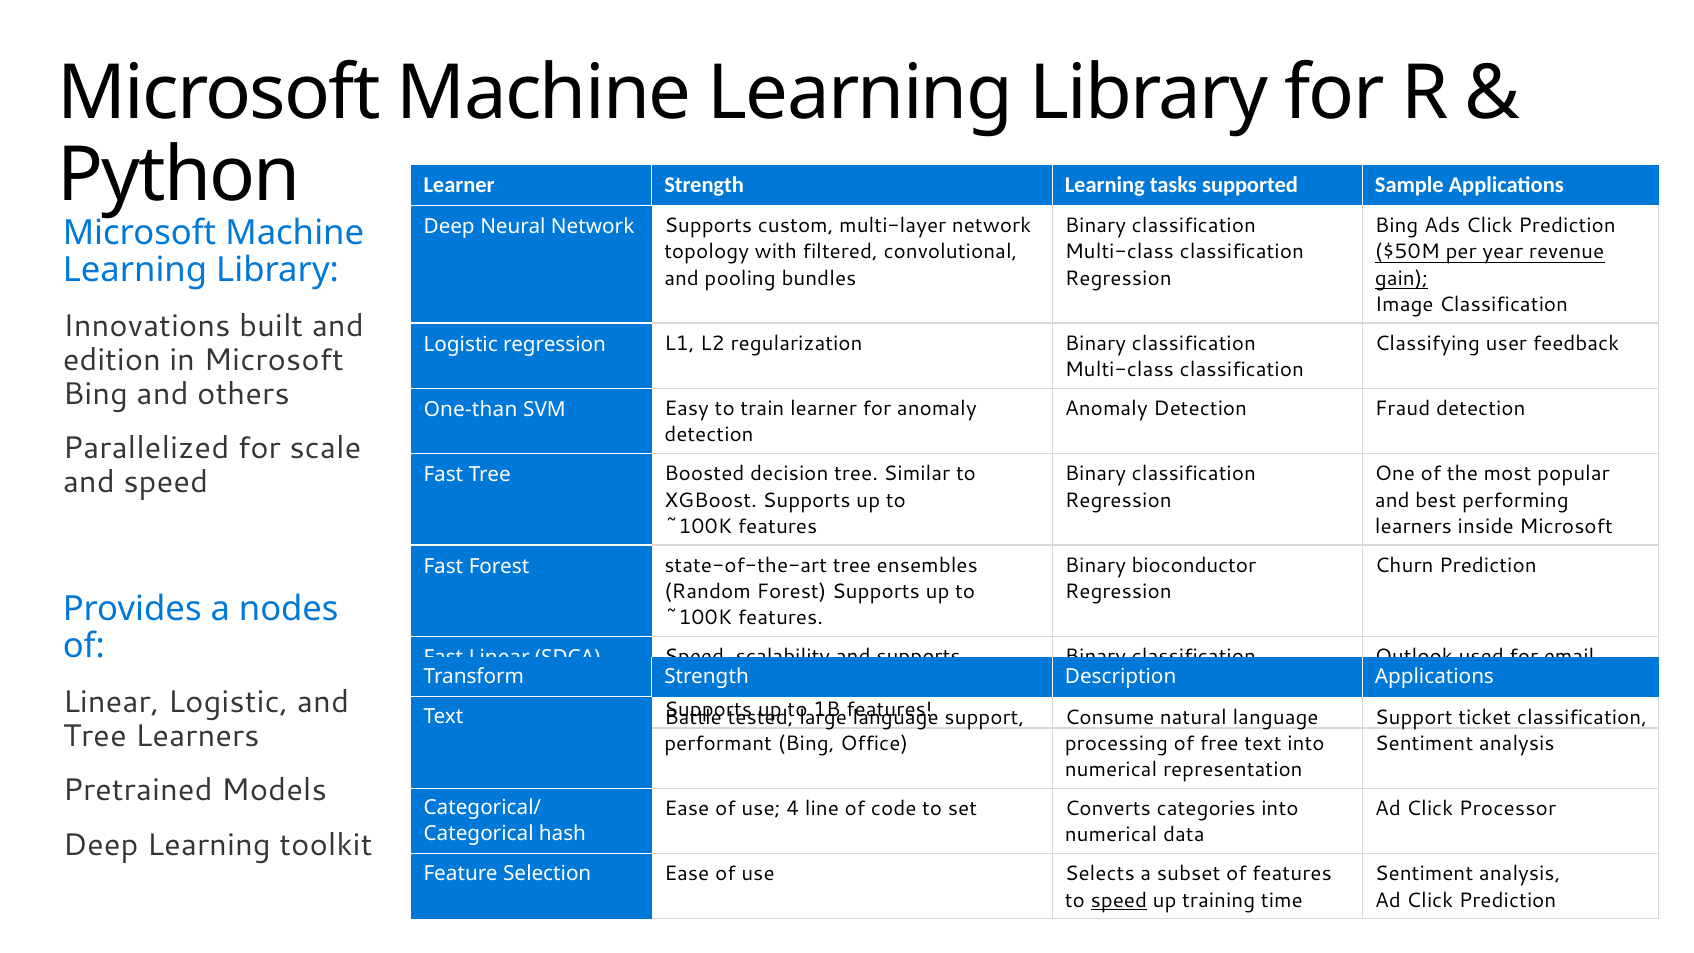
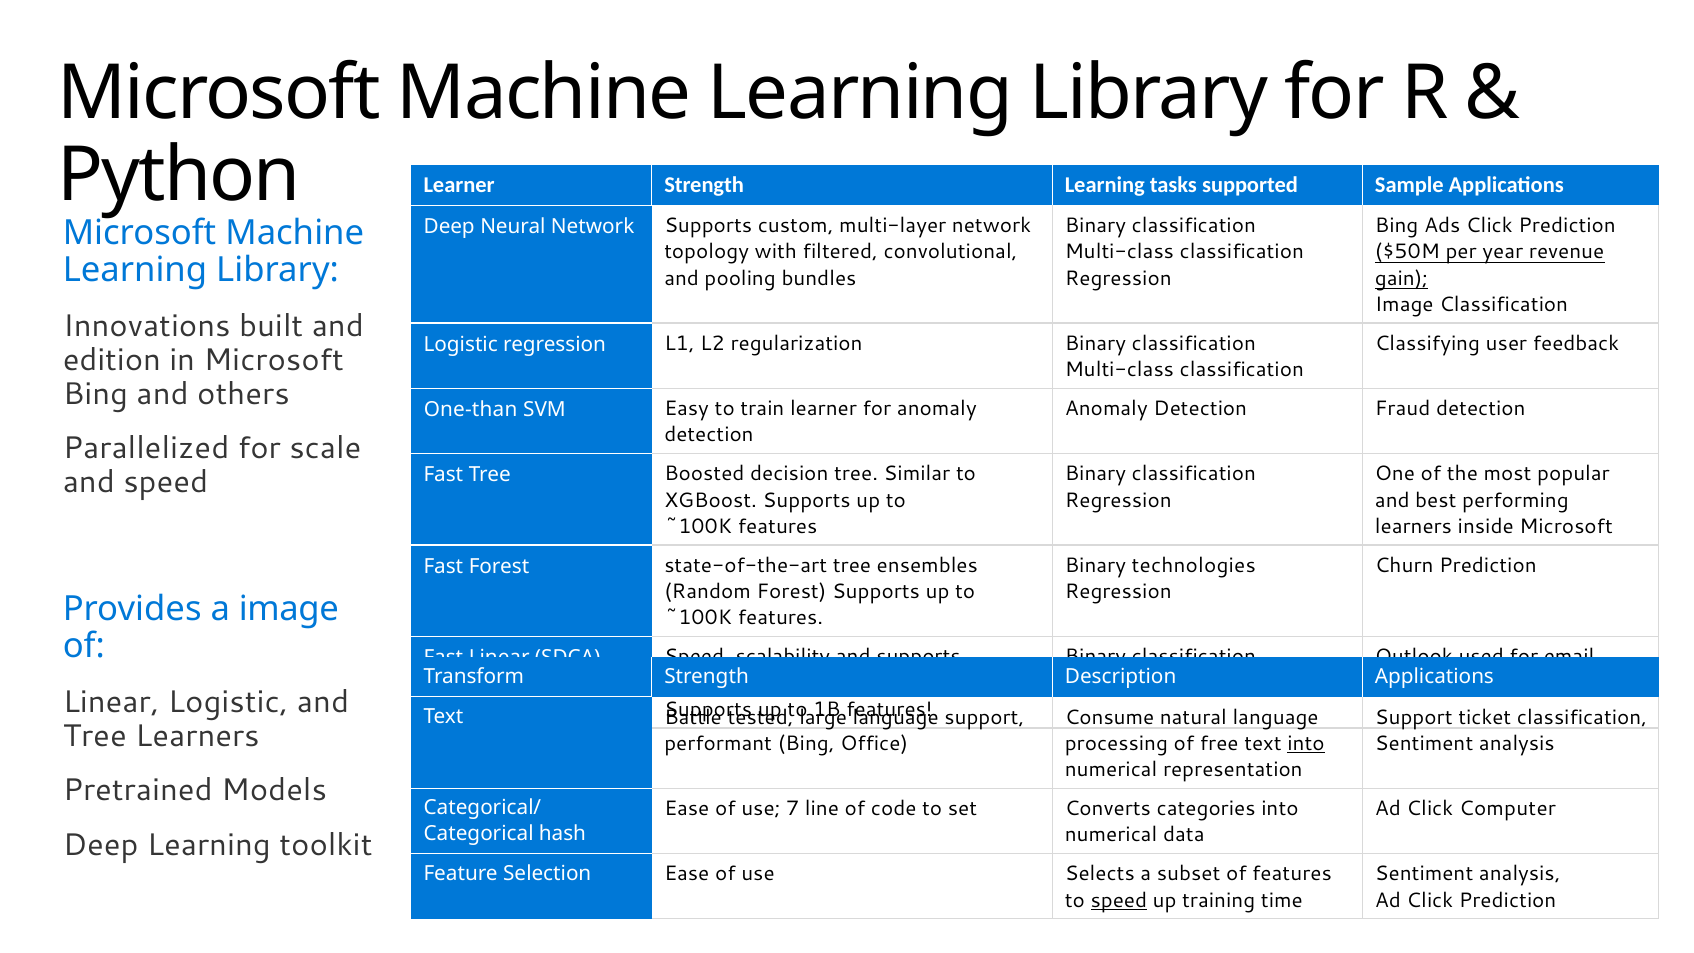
bioconductor: bioconductor -> technologies
a nodes: nodes -> image
into at (1306, 743) underline: none -> present
4: 4 -> 7
Processor: Processor -> Computer
